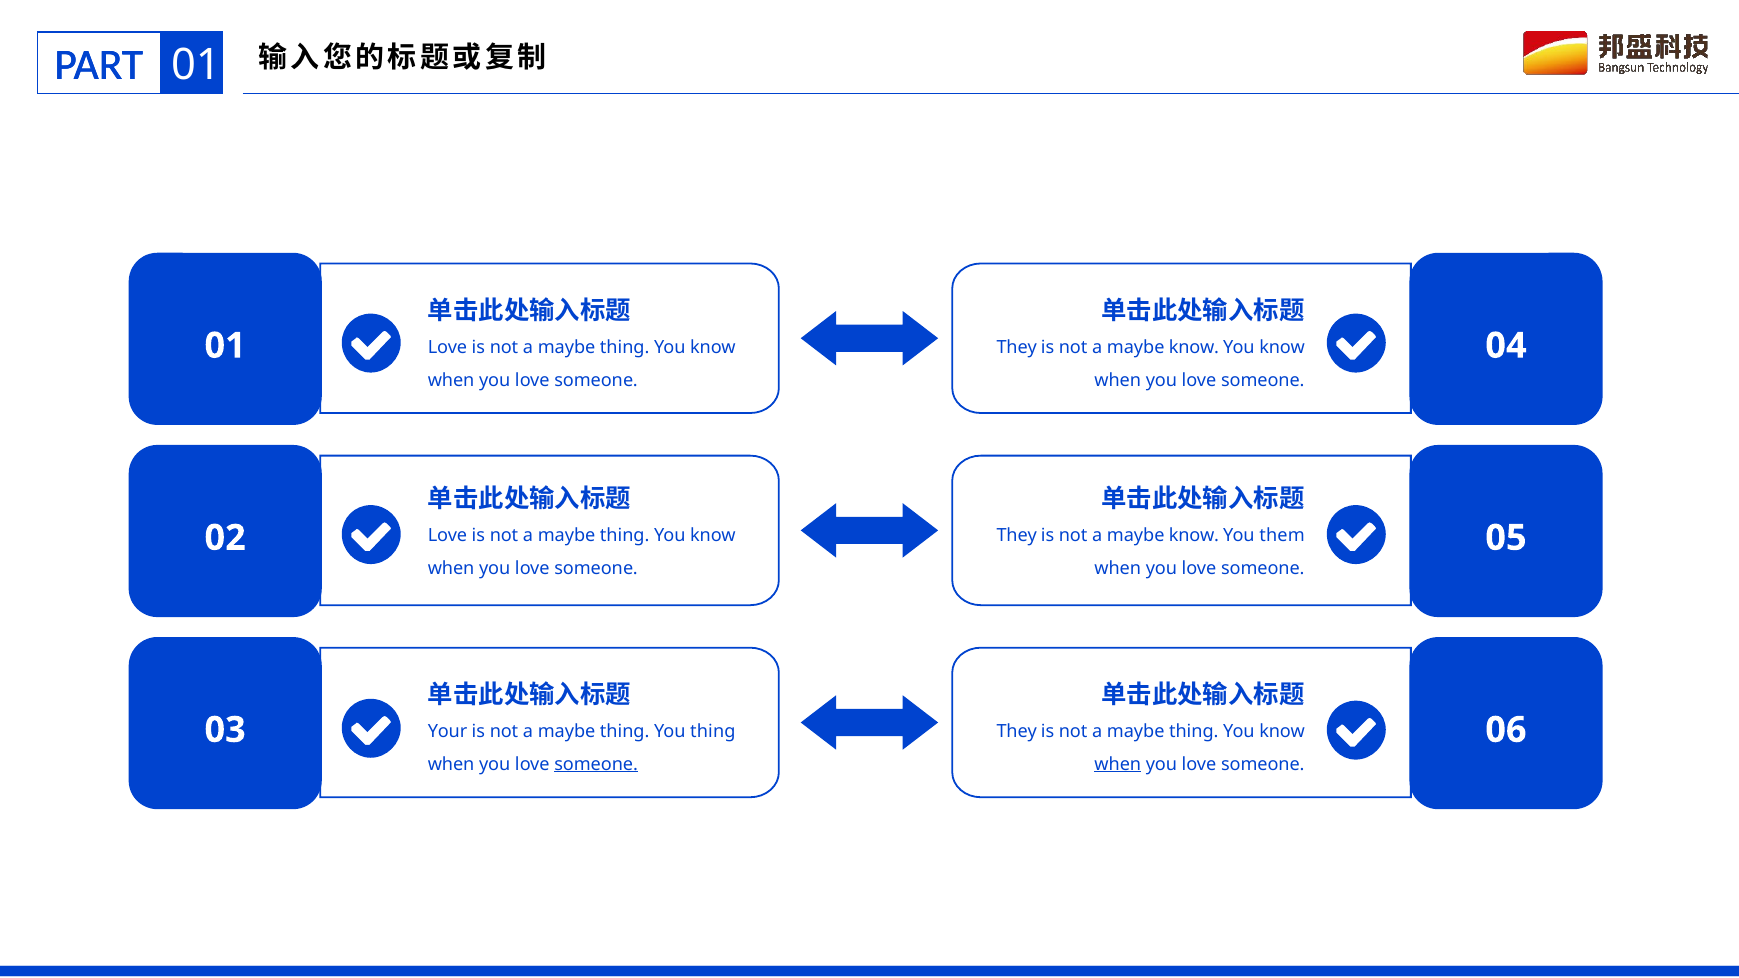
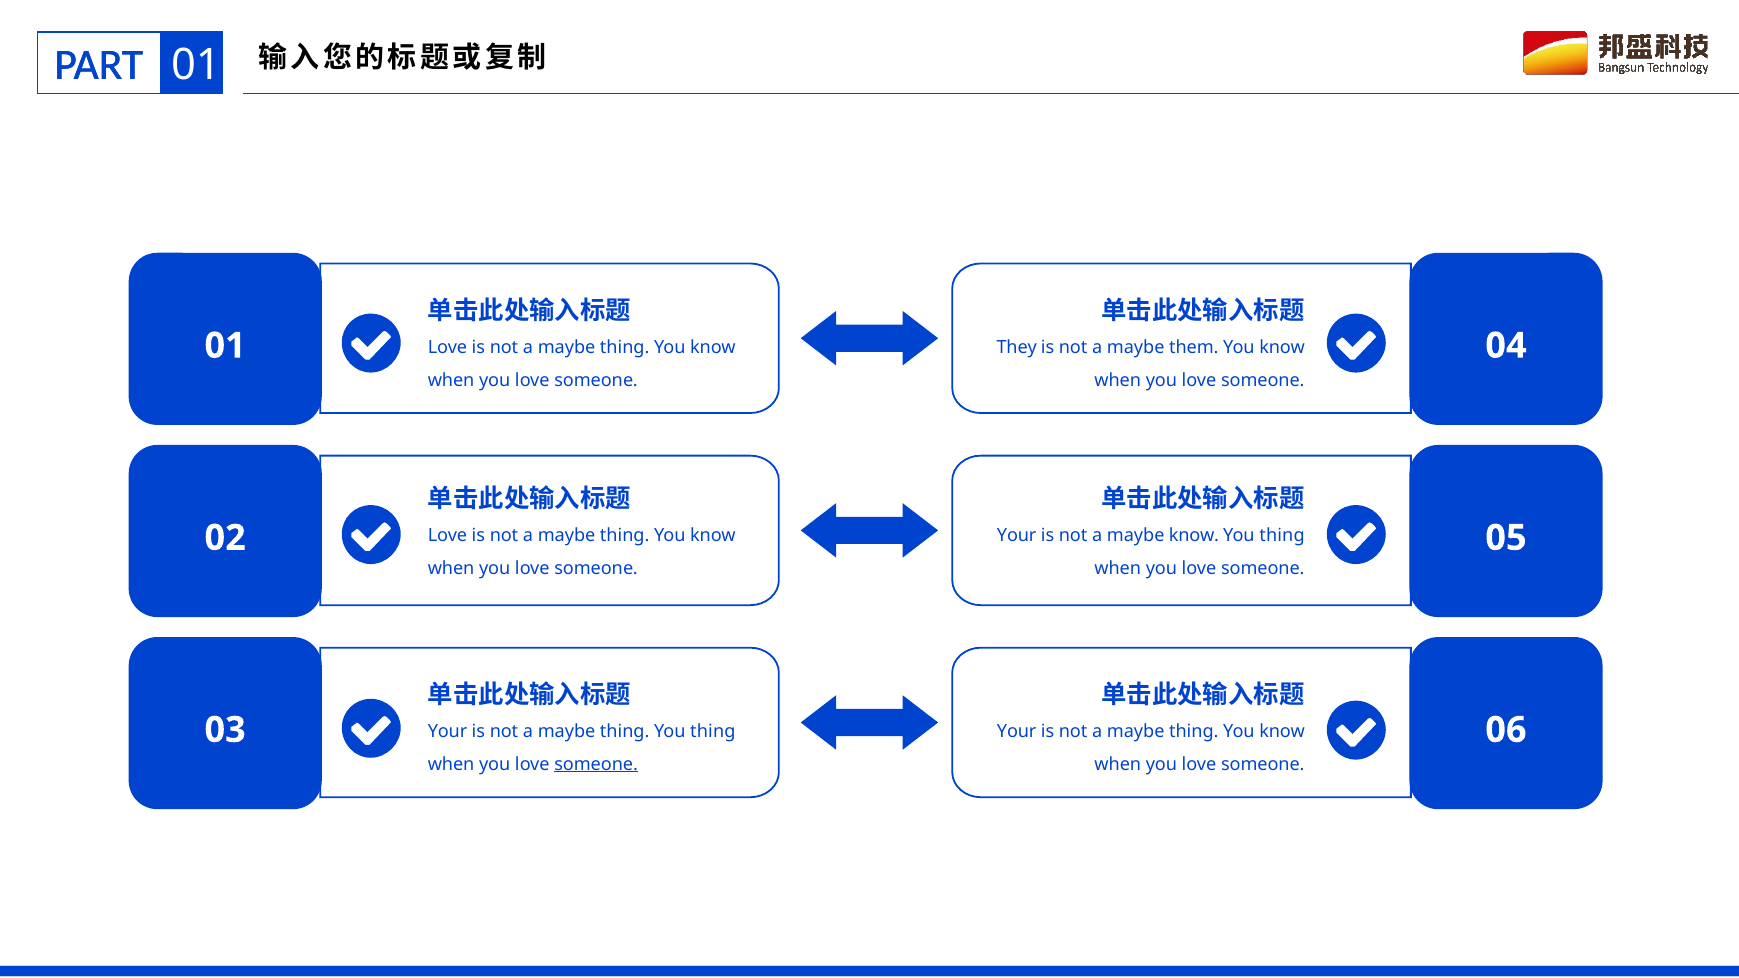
know at (1194, 348): know -> them
They at (1017, 536): They -> Your
them at (1282, 536): them -> thing
They at (1017, 732): They -> Your
when at (1118, 764) underline: present -> none
